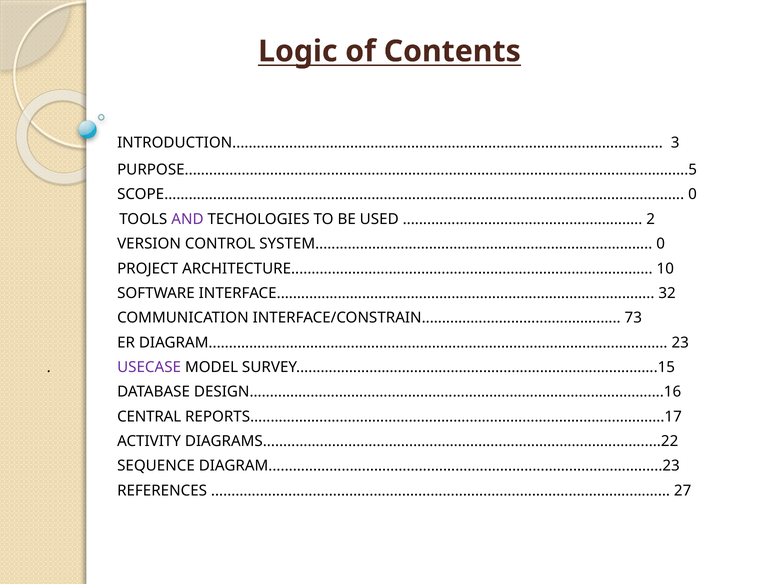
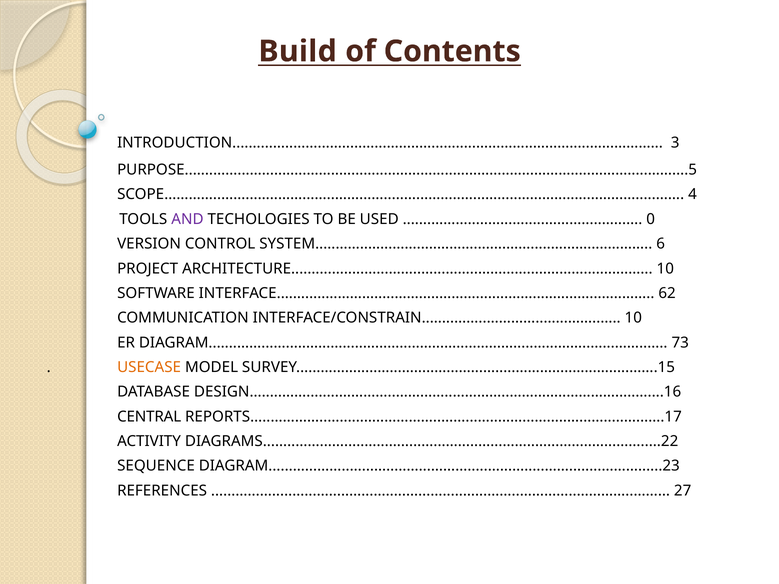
Logic: Logic -> Build
0 at (692, 195): 0 -> 4
2: 2 -> 0
SYSTEM 0: 0 -> 6
32: 32 -> 62
INTERFACE/CONSTRAIN 73: 73 -> 10
23: 23 -> 73
USECASE colour: purple -> orange
